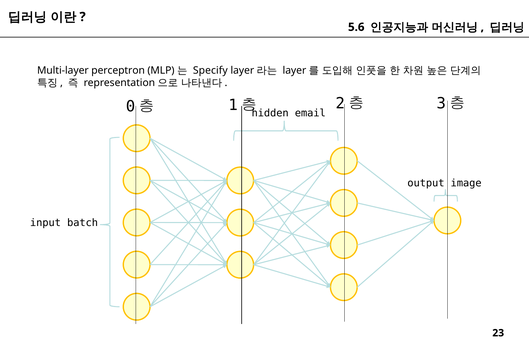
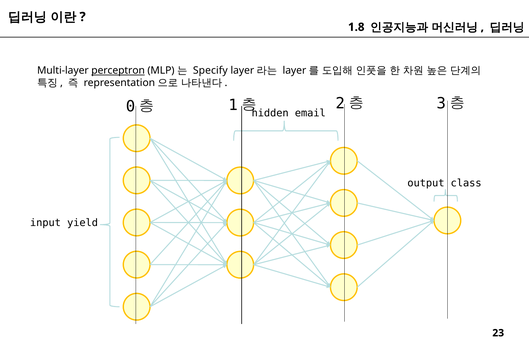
5.6: 5.6 -> 1.8
perceptron underline: none -> present
image: image -> class
batch: batch -> yield
